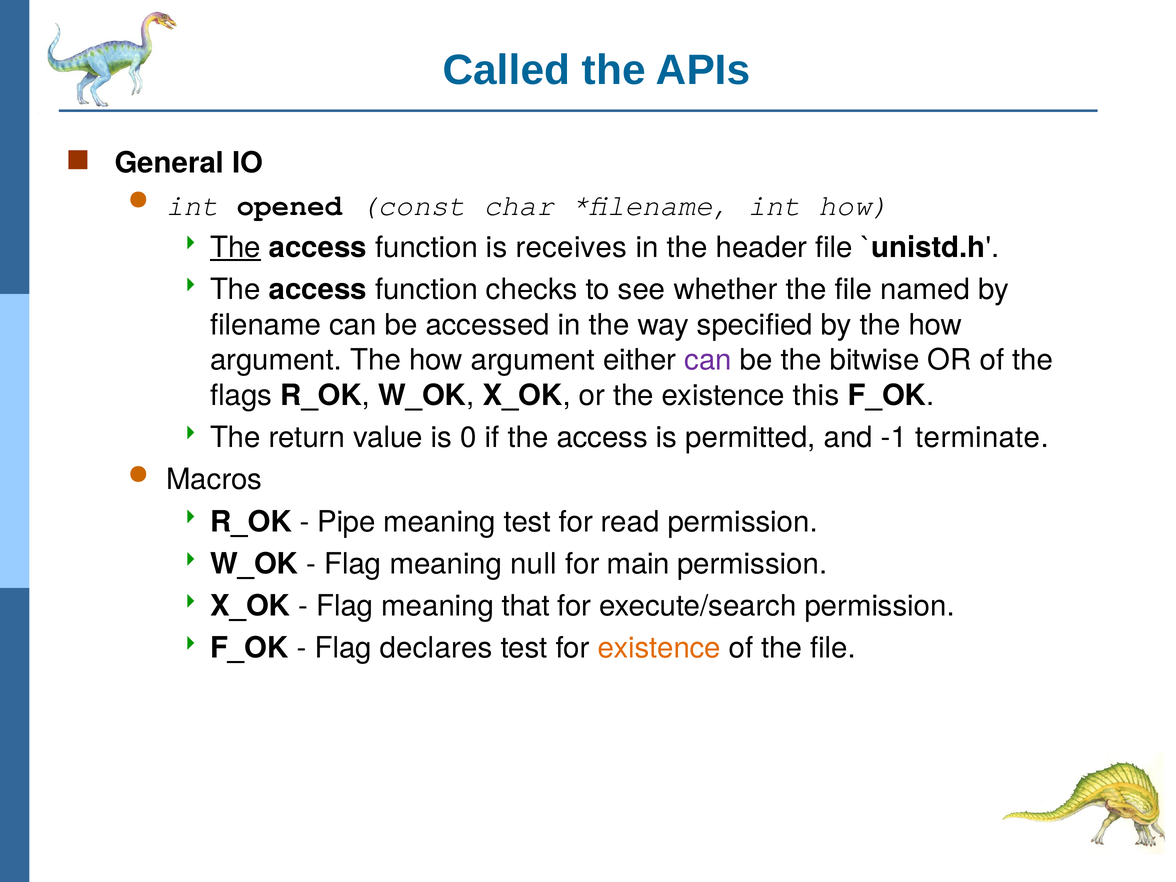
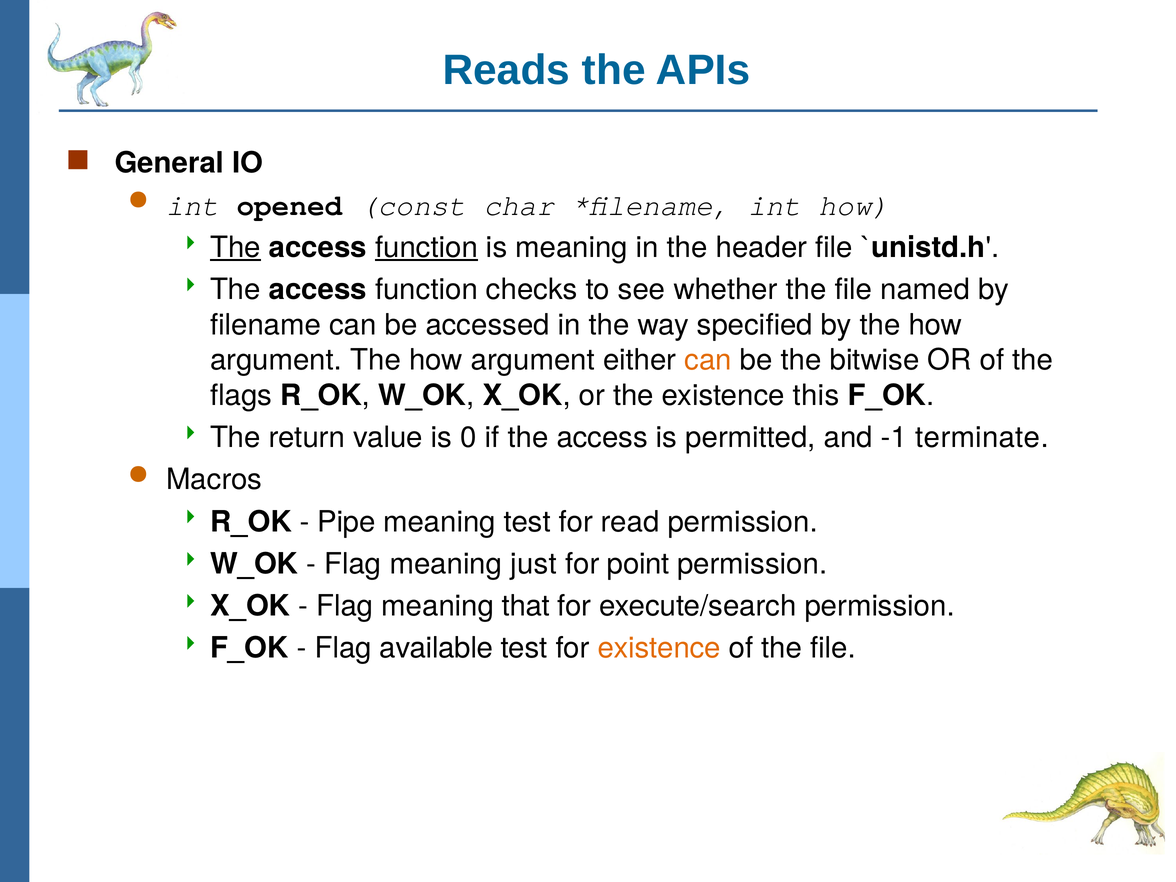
Called: Called -> Reads
function at (426, 247) underline: none -> present
is receives: receives -> meaning
can at (708, 360) colour: purple -> orange
null: null -> just
main: main -> point
declares: declares -> available
